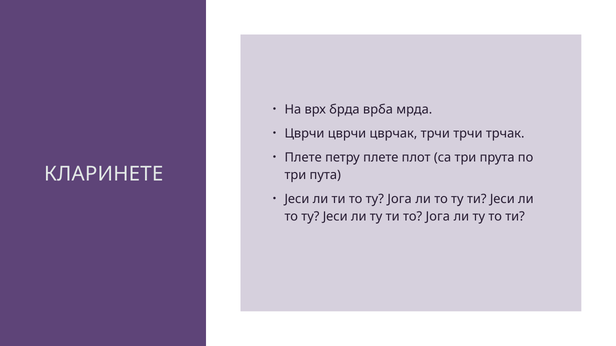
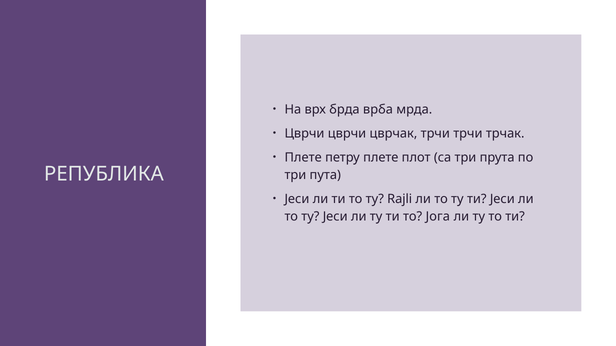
КЛАРИНЕТЕ: КЛАРИНЕТЕ -> РЕПУБЛИКА
ту Јога: Јога -> Rajli
